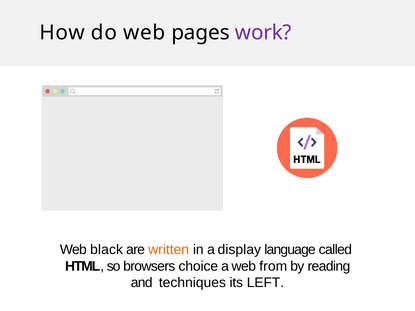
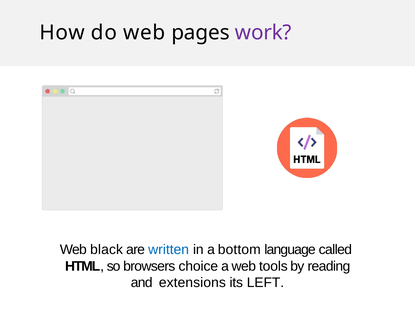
written colour: orange -> blue
display: display -> bottom
from: from -> tools
techniques: techniques -> extensions
